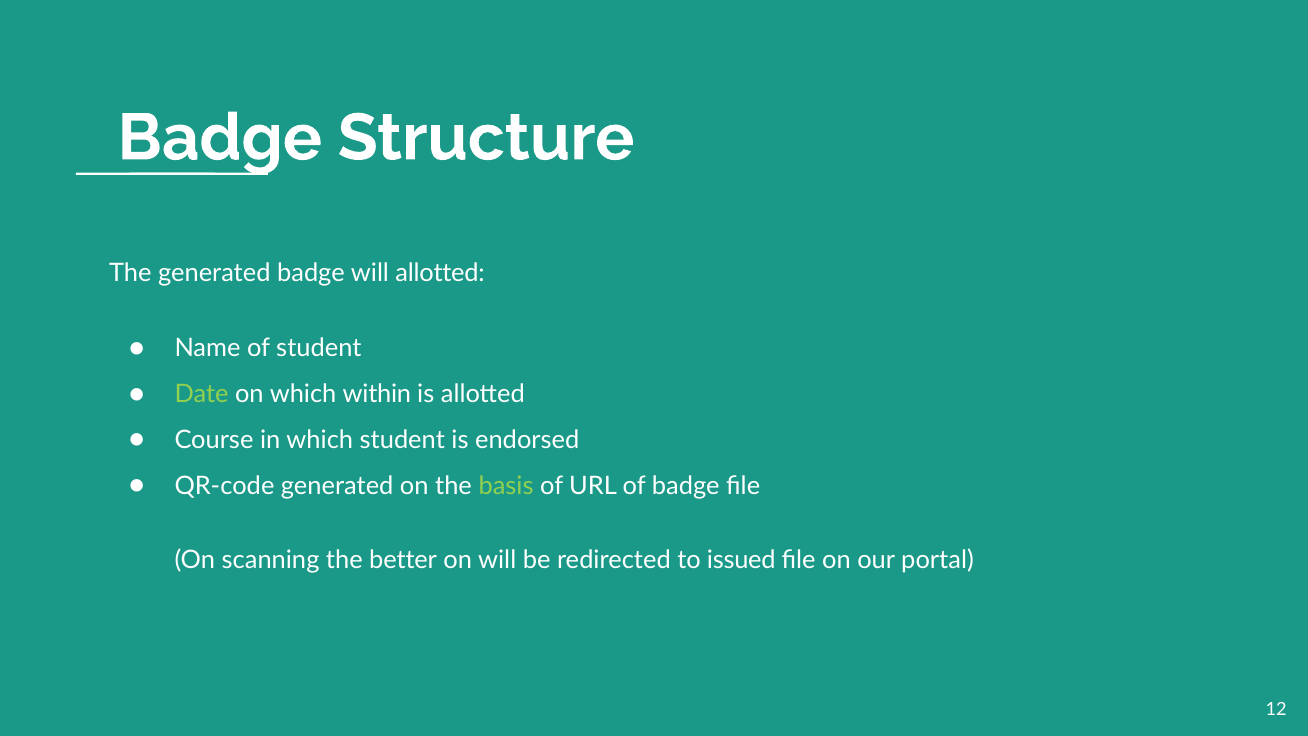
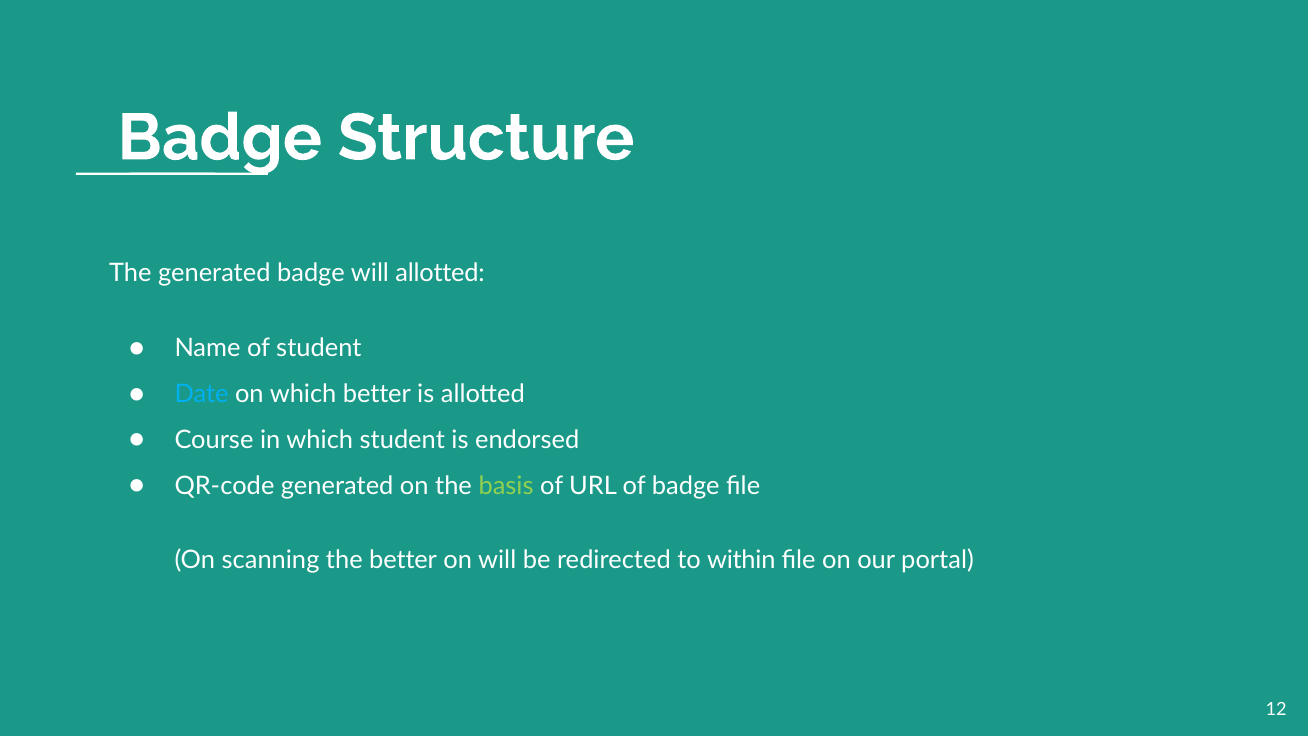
Date colour: light green -> light blue
which within: within -> better
issued: issued -> within
